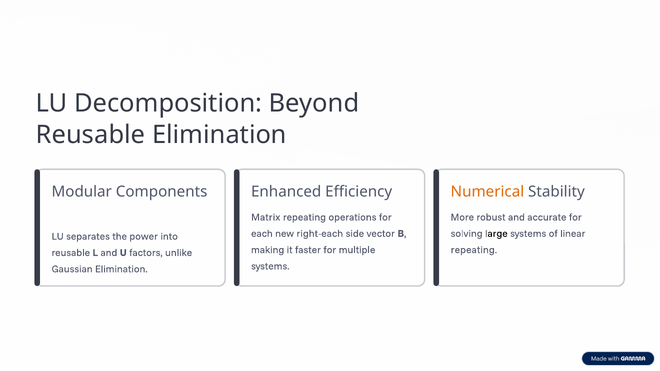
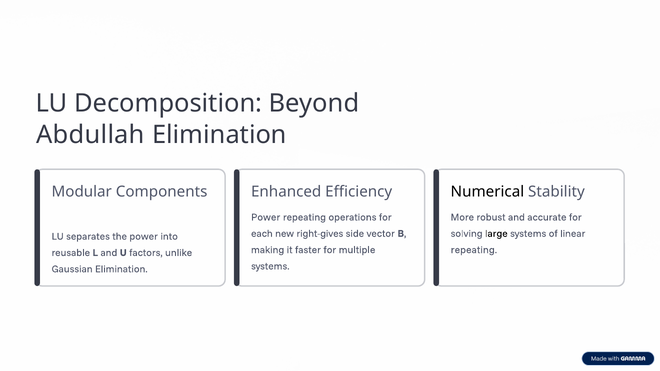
Reusable at (91, 135): Reusable -> Abdullah
Numerical colour: orange -> black
Matrix at (266, 217): Matrix -> Power
right-each: right-each -> right-gives
